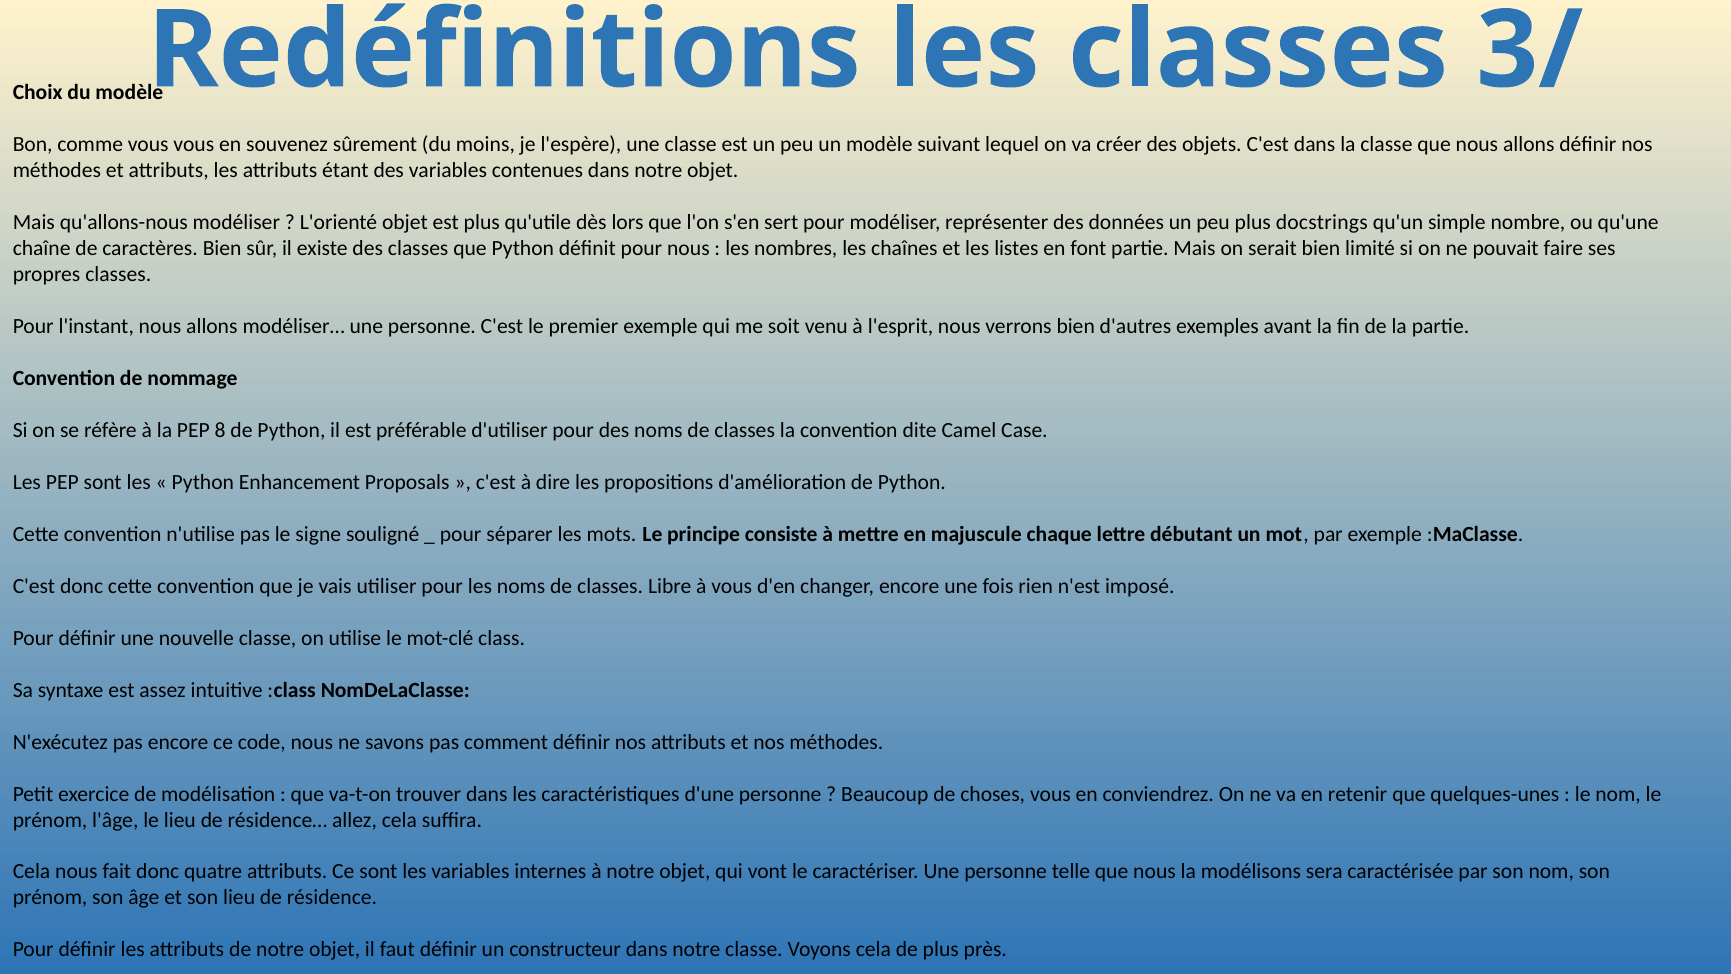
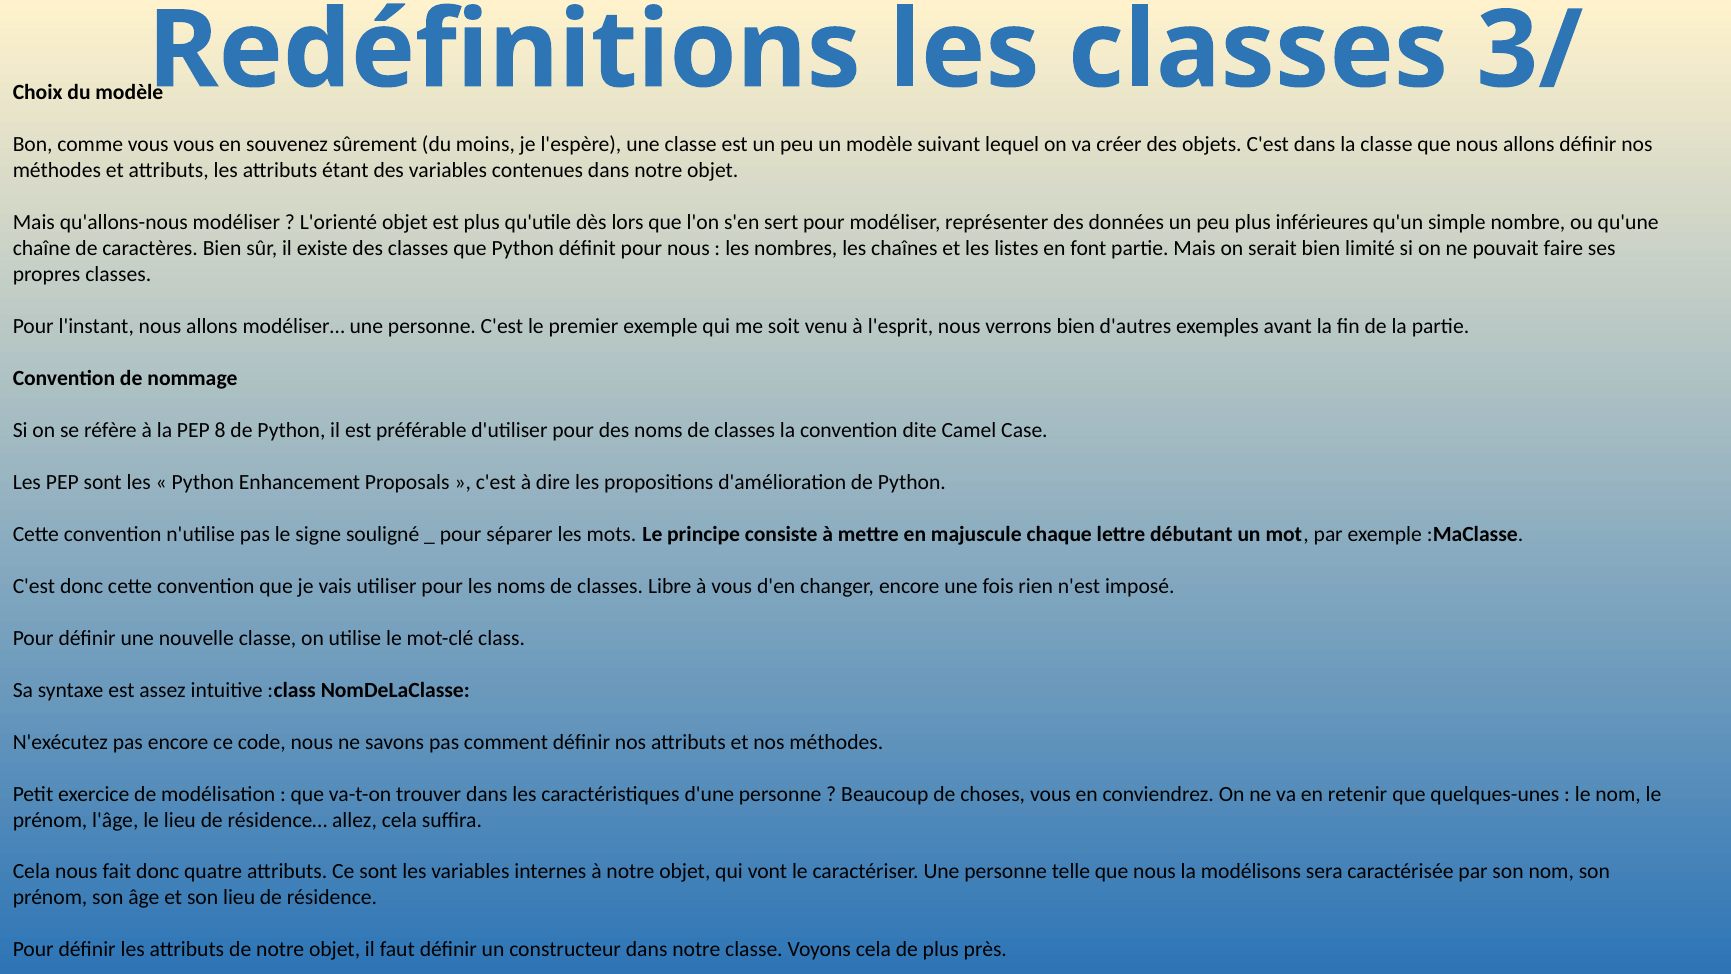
docstrings: docstrings -> inférieures
